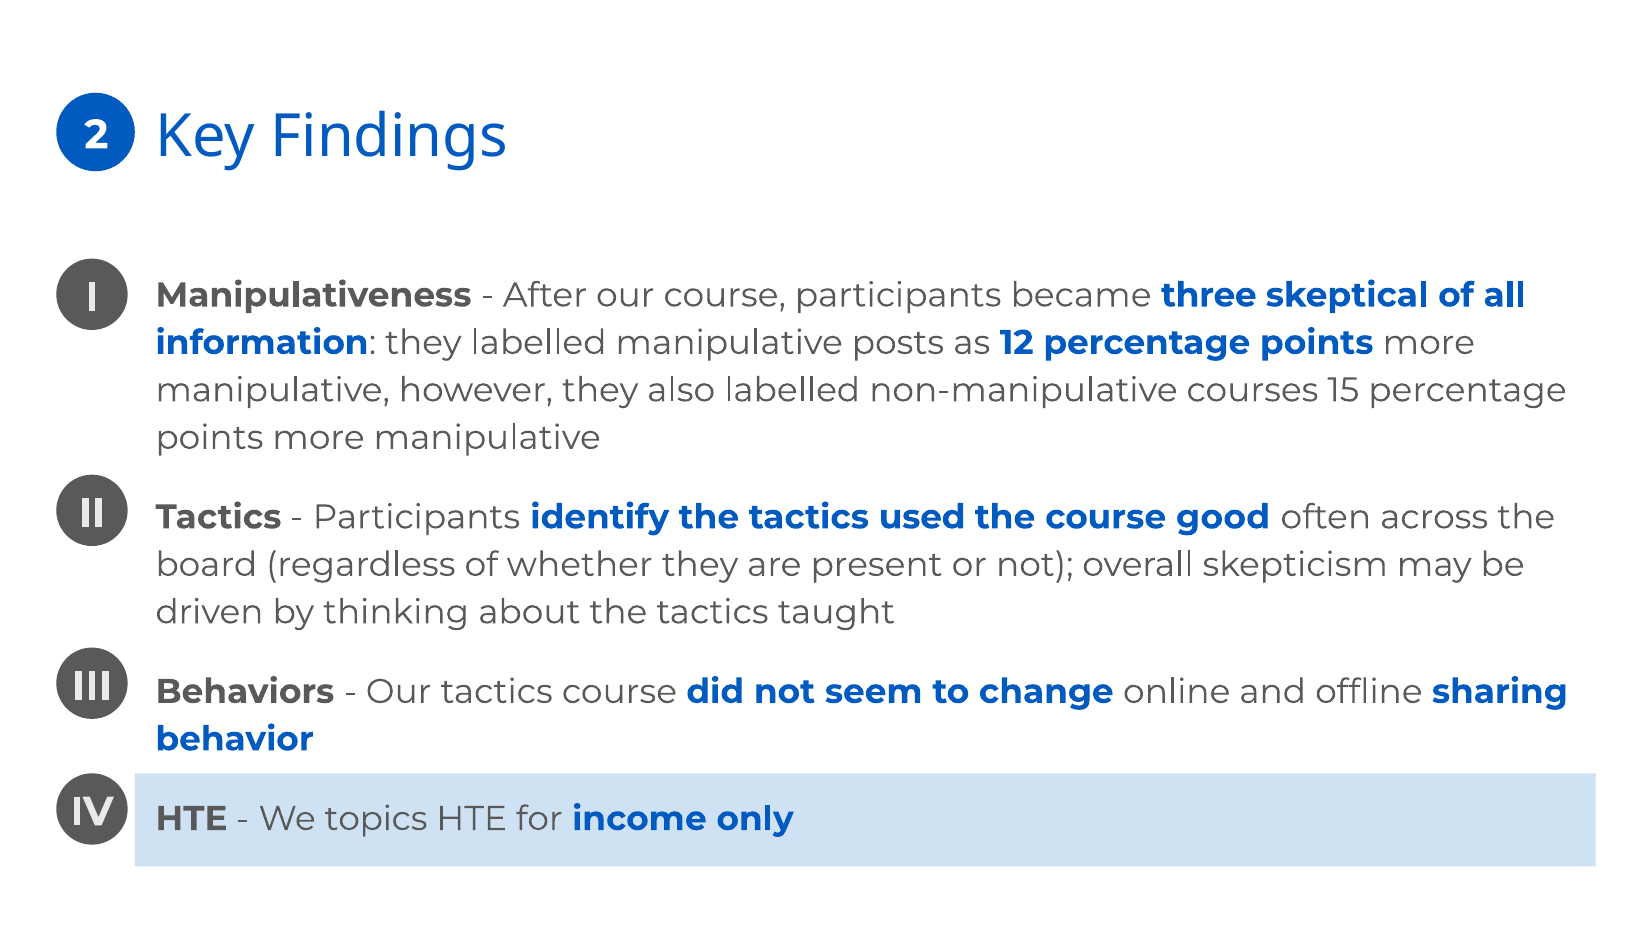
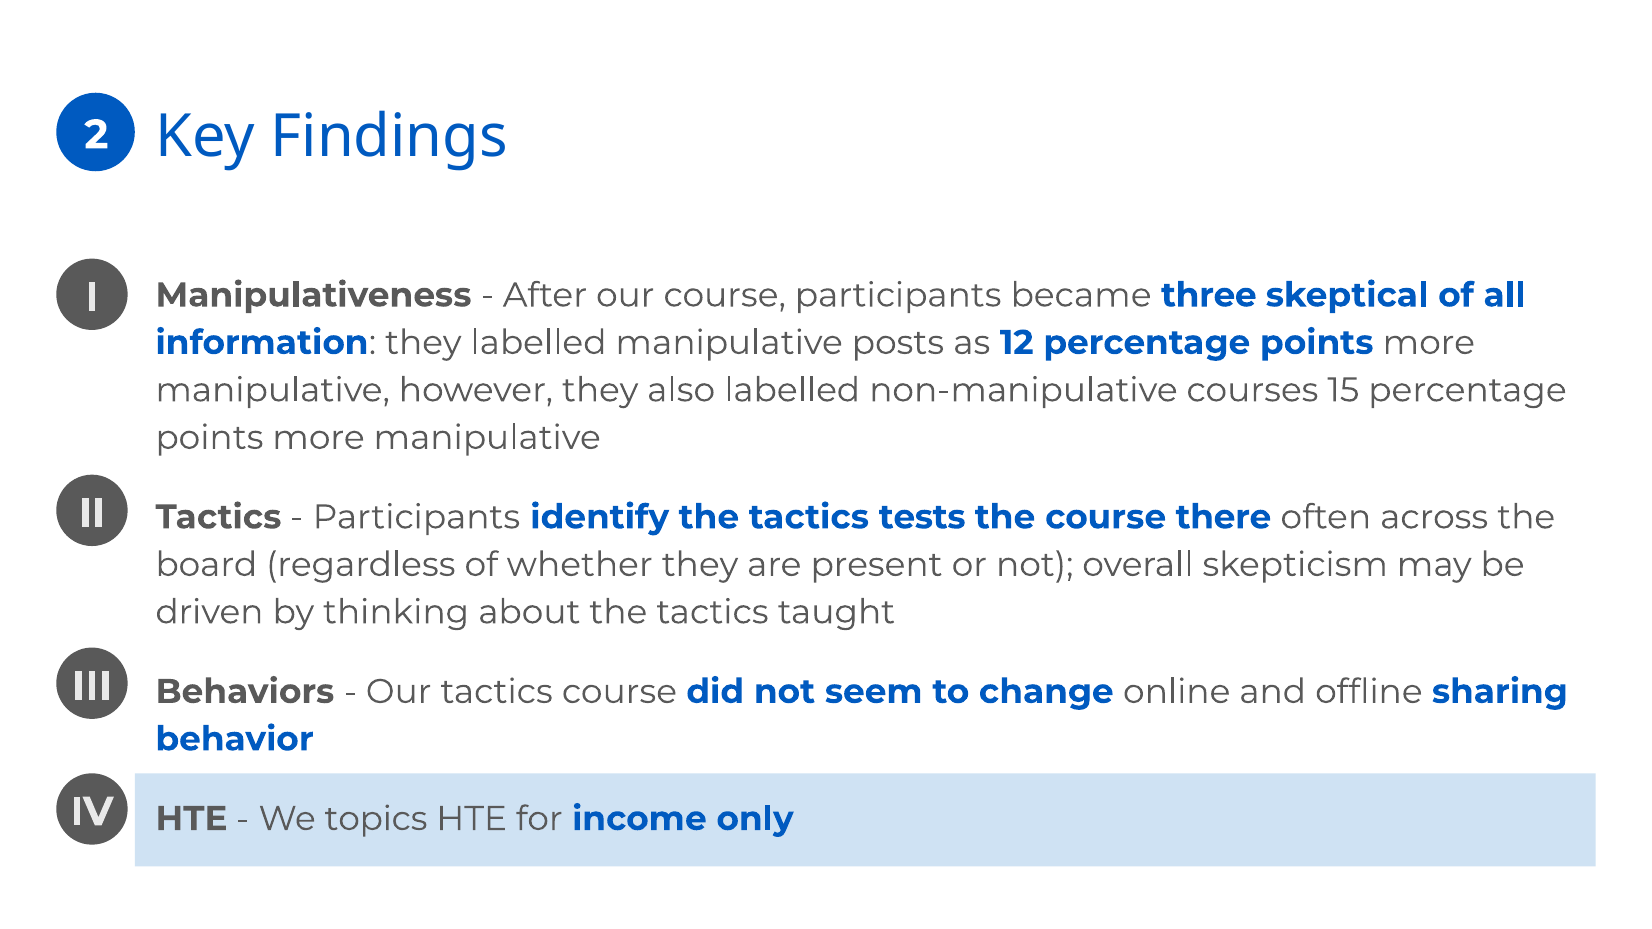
used: used -> tests
good: good -> there
